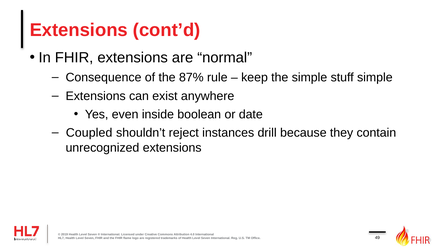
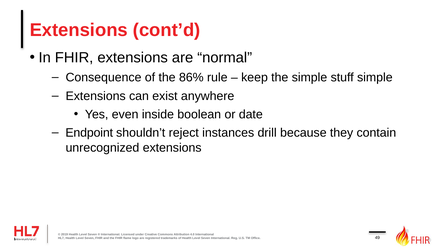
87%: 87% -> 86%
Coupled: Coupled -> Endpoint
